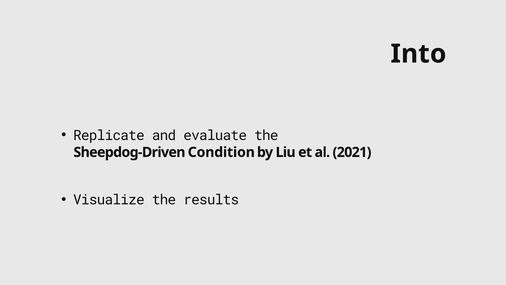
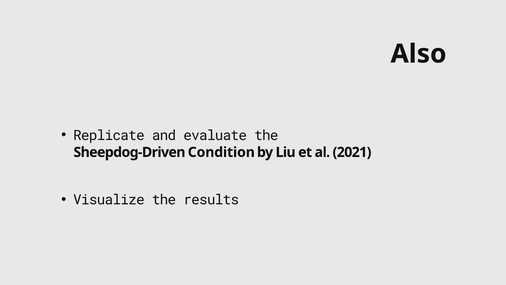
Into: Into -> Also
